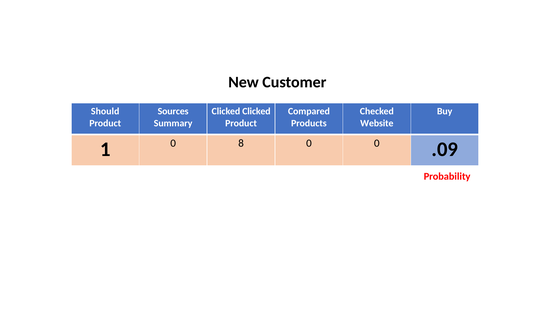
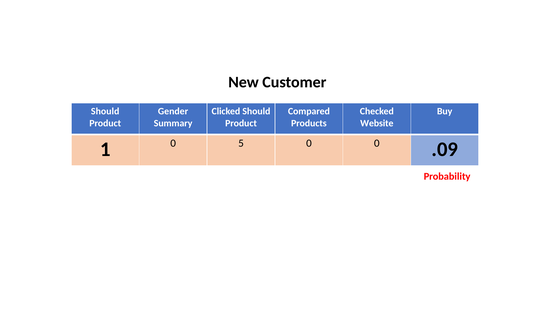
Sources: Sources -> Gender
Clicked Clicked: Clicked -> Should
8: 8 -> 5
